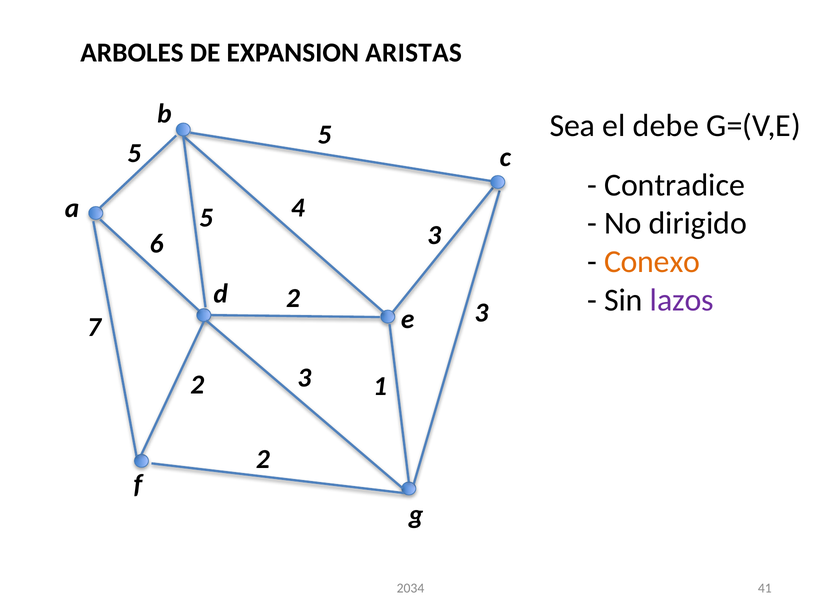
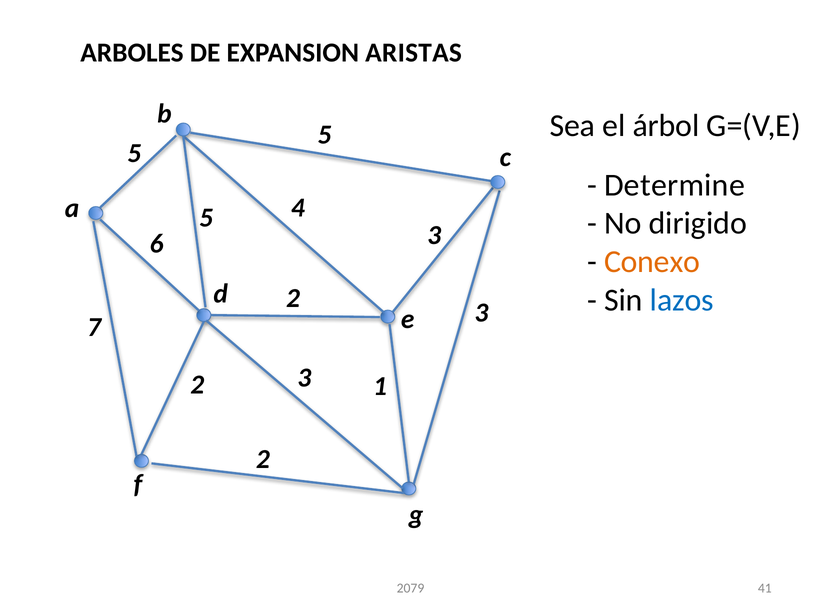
debe: debe -> árbol
Contradice: Contradice -> Determine
lazos colour: purple -> blue
2034: 2034 -> 2079
